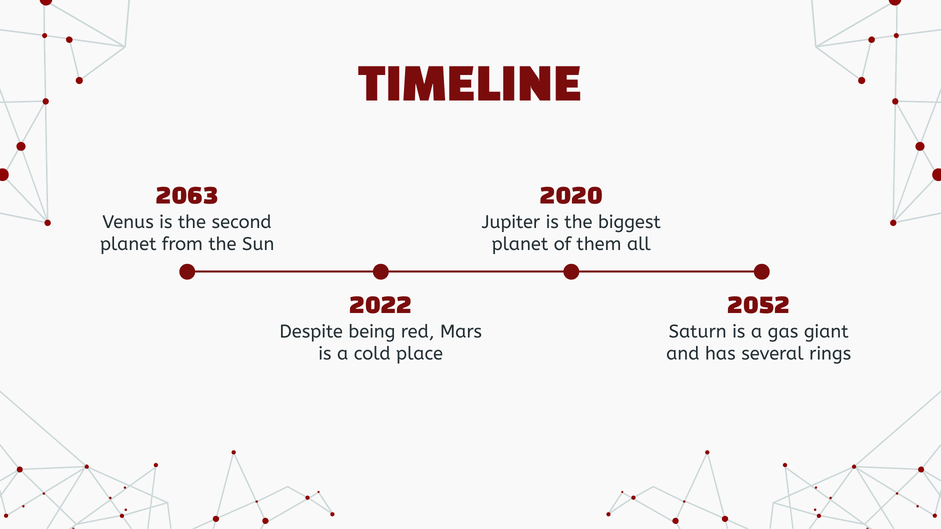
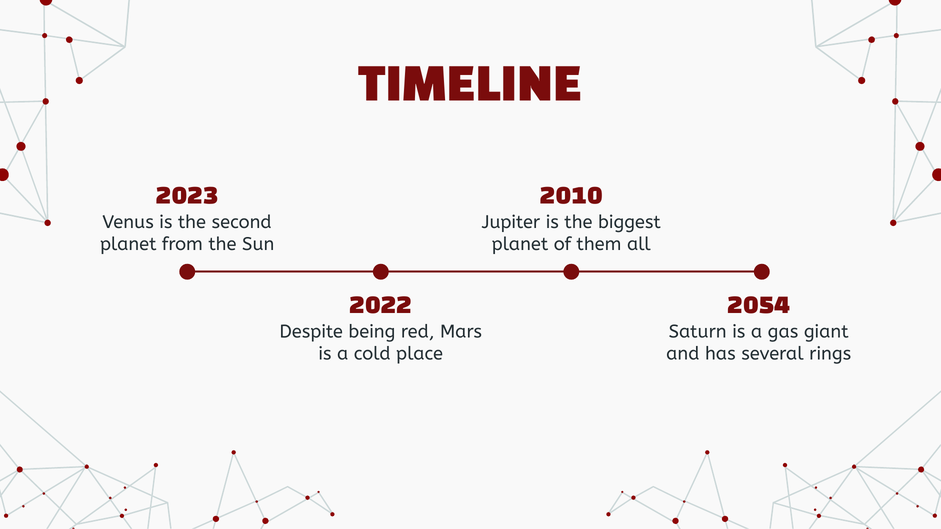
2063: 2063 -> 2023
2020: 2020 -> 2010
2052: 2052 -> 2054
